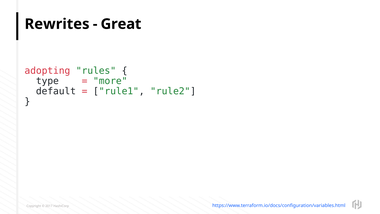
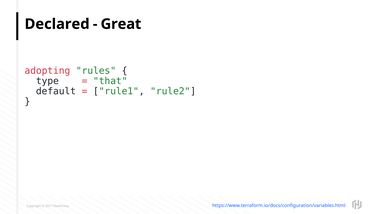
Rewrites: Rewrites -> Declared
more: more -> that
